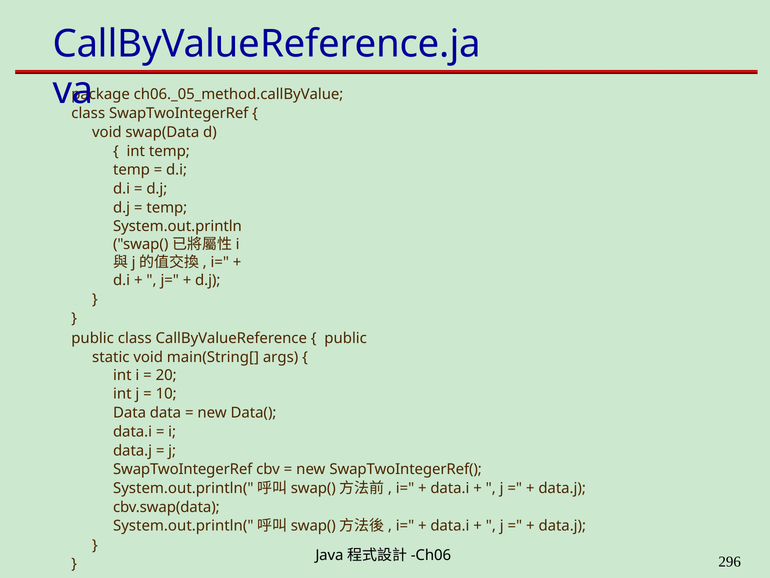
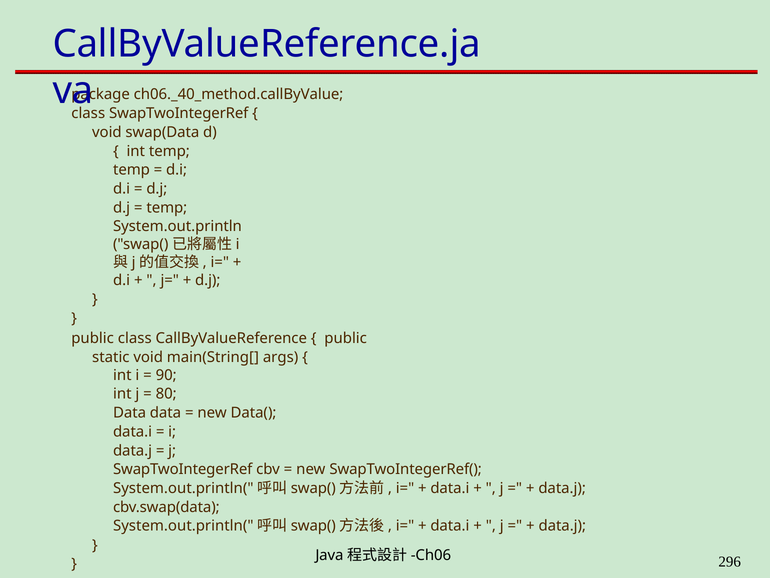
ch06._05_method.callByValue: ch06._05_method.callByValue -> ch06._40_method.callByValue
20: 20 -> 90
10: 10 -> 80
